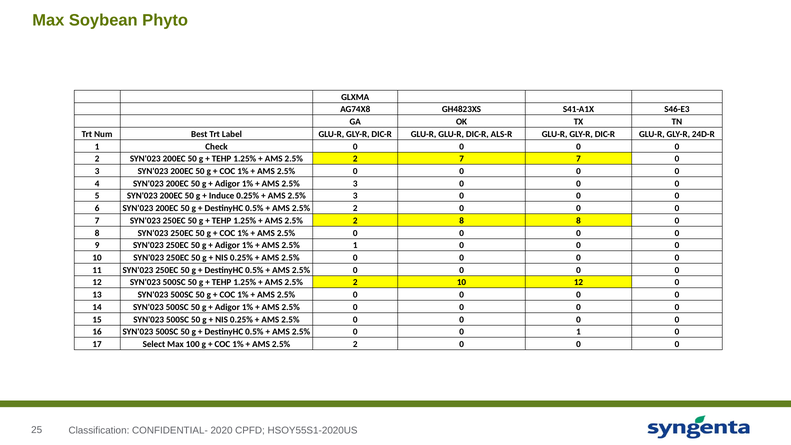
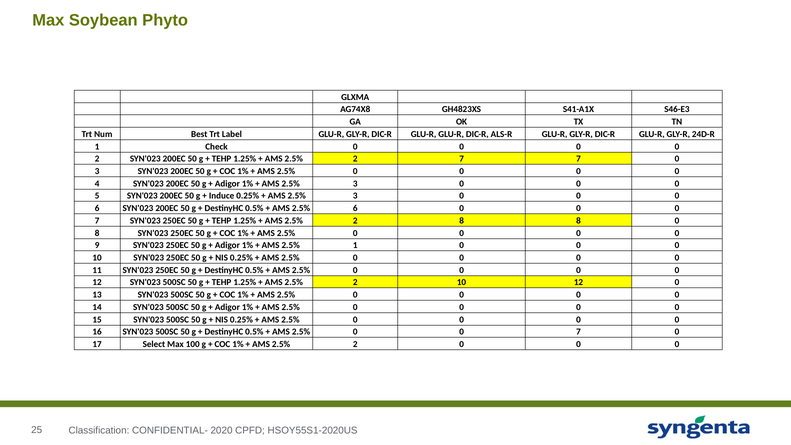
2 at (355, 208): 2 -> 6
2.5% 0 0 1: 1 -> 7
